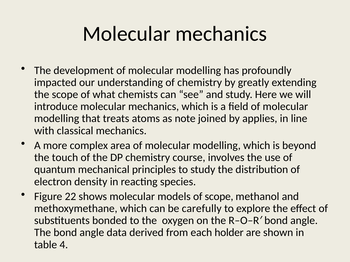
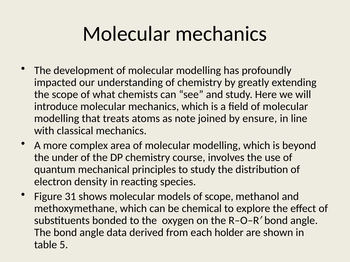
applies: applies -> ensure
touch: touch -> under
22: 22 -> 31
carefully: carefully -> chemical
4: 4 -> 5
